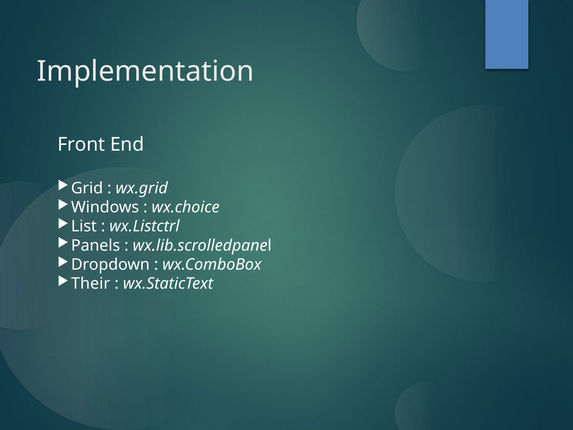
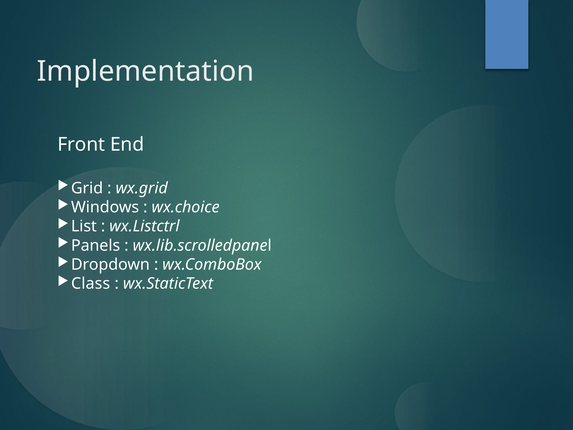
Their: Their -> Class
